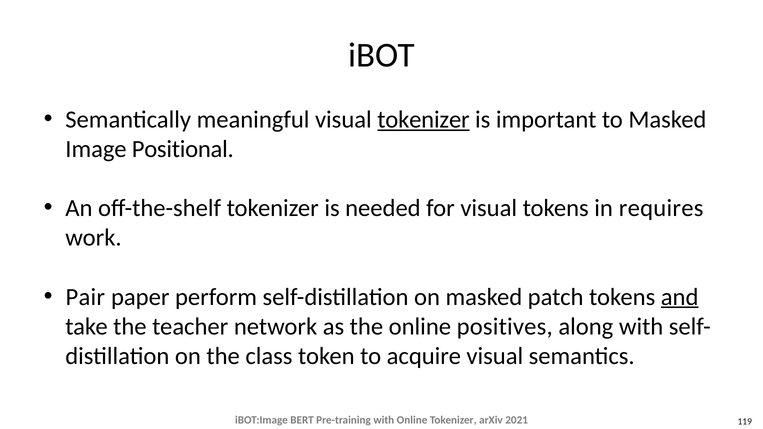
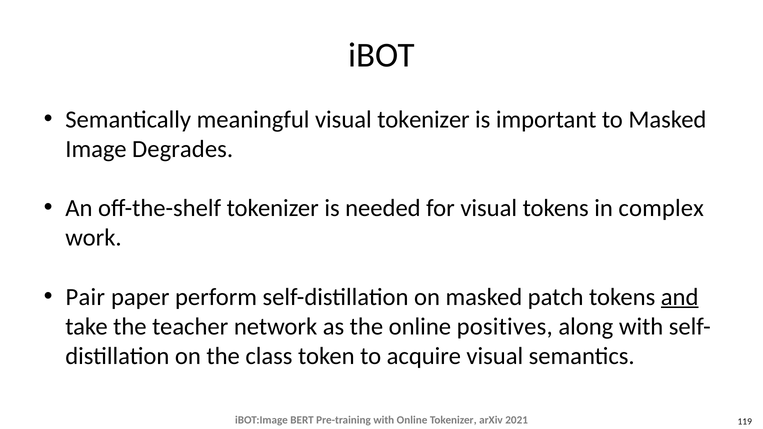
tokenizer at (423, 120) underline: present -> none
Positional: Positional -> Degrades
requires: requires -> complex
